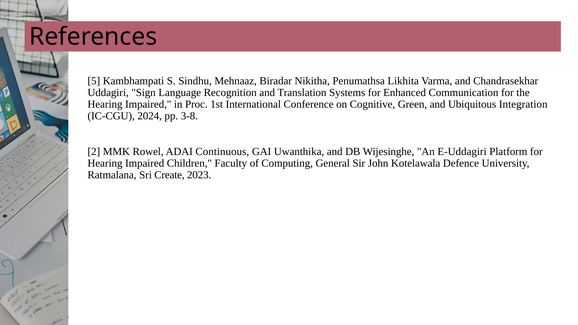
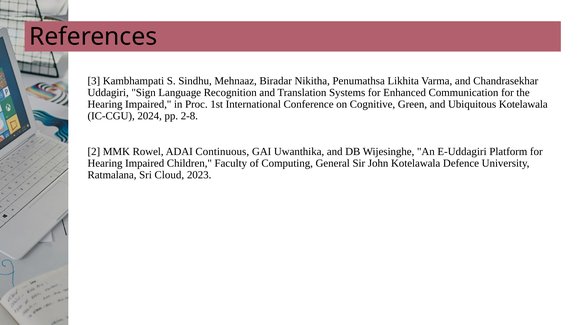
5: 5 -> 3
Ubiquitous Integration: Integration -> Kotelawala
3-8: 3-8 -> 2-8
Create: Create -> Cloud
